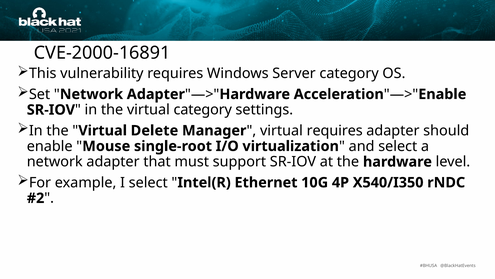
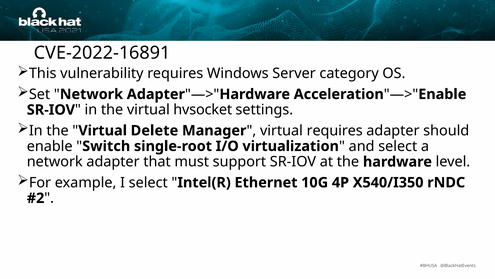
CVE-2000-16891: CVE-2000-16891 -> CVE-2022-16891
virtual category: category -> hvsocket
Mouse: Mouse -> Switch
